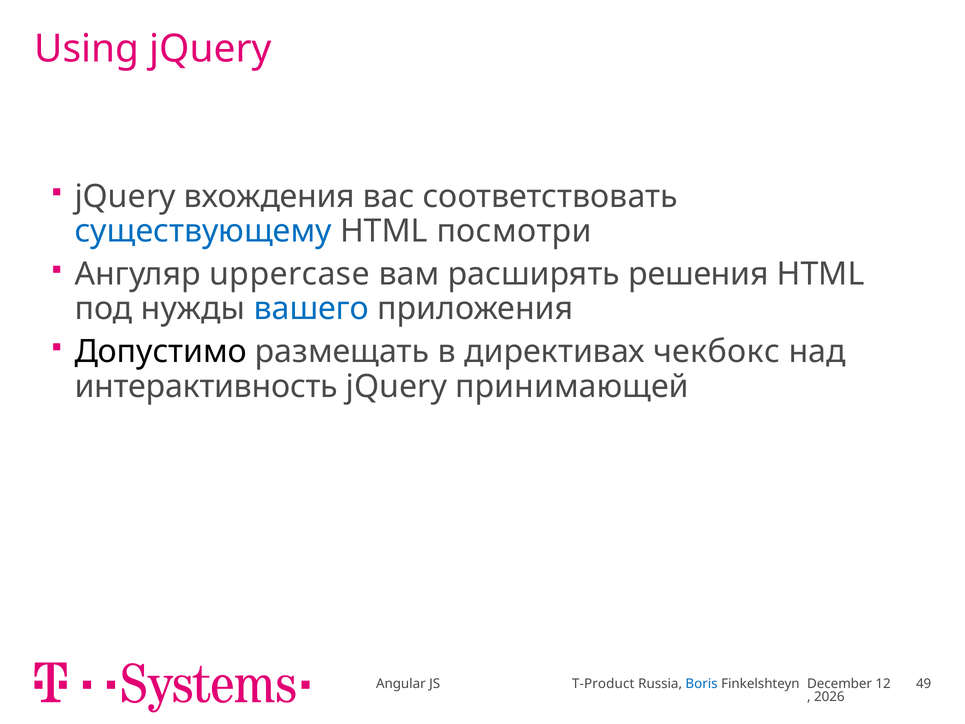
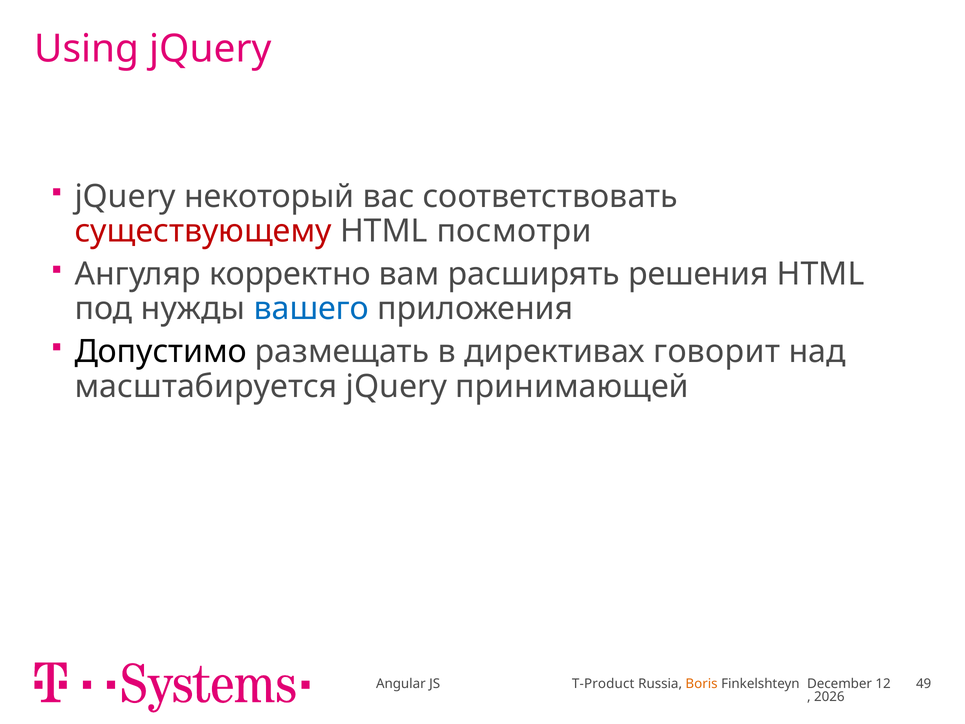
вхождения: вхождения -> некоторый
существующему colour: blue -> red
uppercase: uppercase -> корректно
чекбокс: чекбокс -> говорит
интерактивность: интерактивность -> масштабируется
Boris colour: blue -> orange
